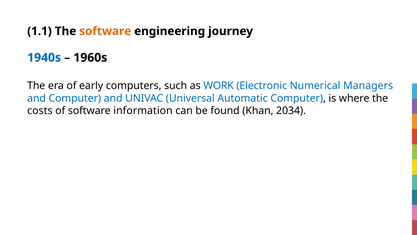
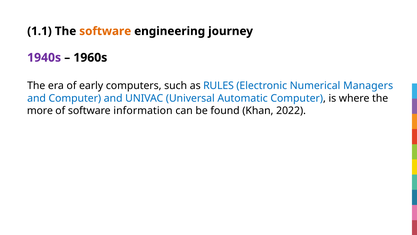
1940s colour: blue -> purple
WORK: WORK -> RULES
costs: costs -> more
2034: 2034 -> 2022
